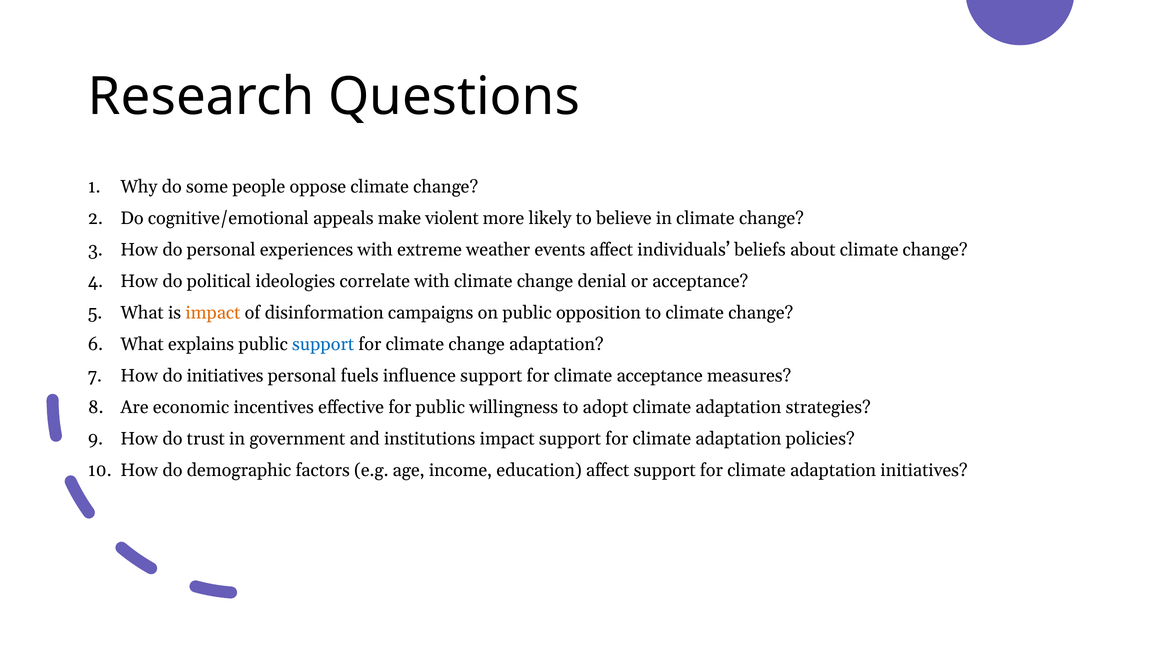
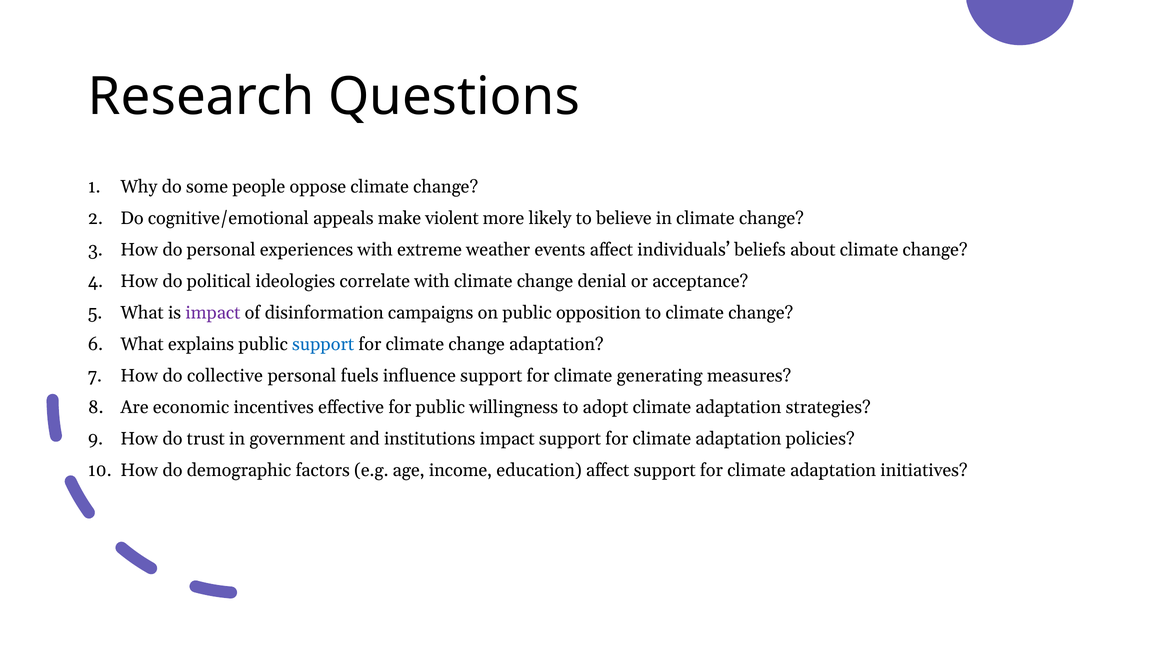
impact at (213, 313) colour: orange -> purple
do initiatives: initiatives -> collective
climate acceptance: acceptance -> generating
